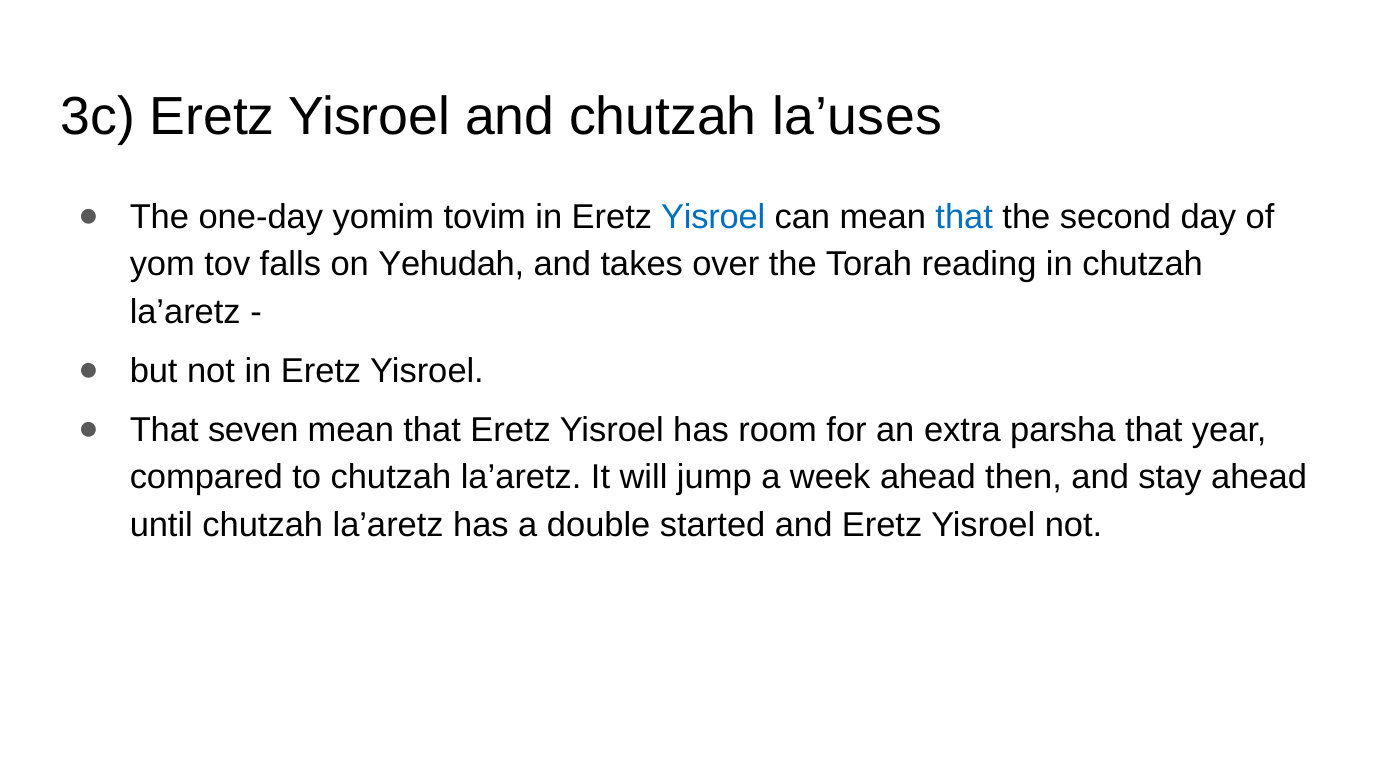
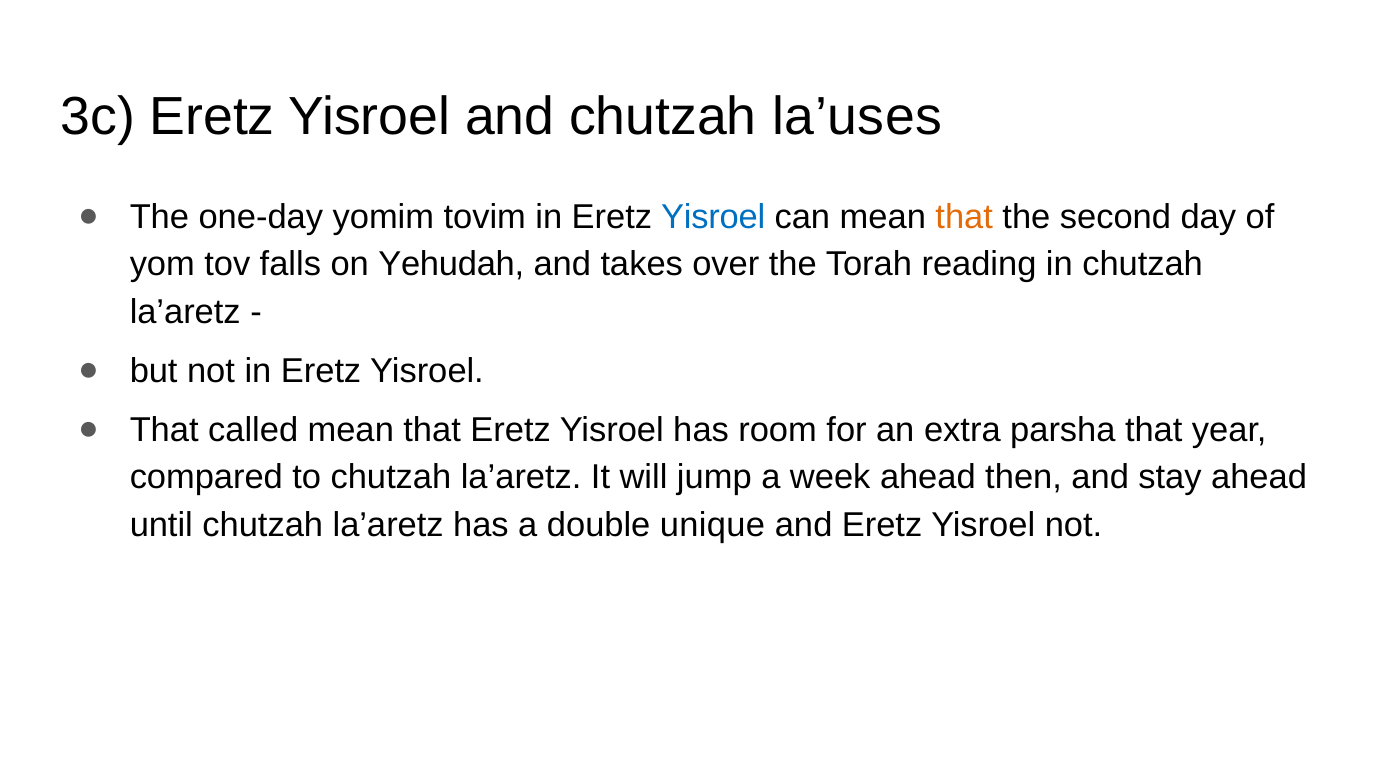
that at (964, 217) colour: blue -> orange
seven: seven -> called
started: started -> unique
